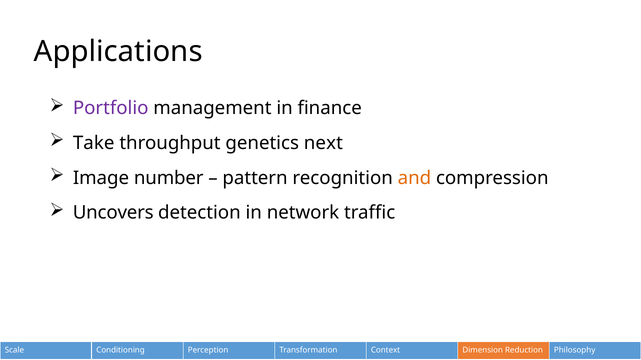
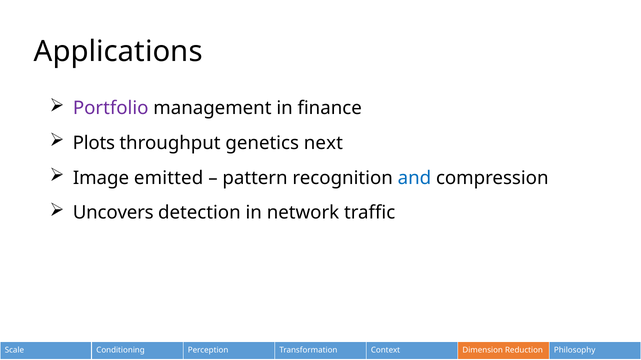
Take: Take -> Plots
number: number -> emitted
and colour: orange -> blue
